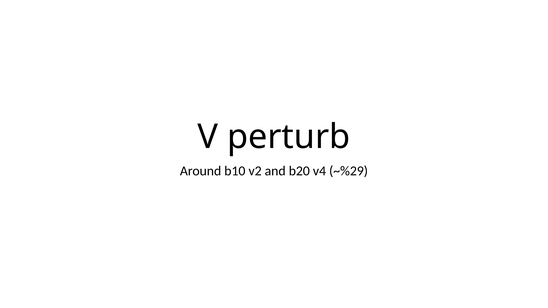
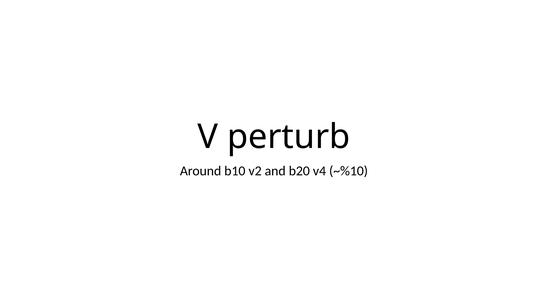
~%29: ~%29 -> ~%10
